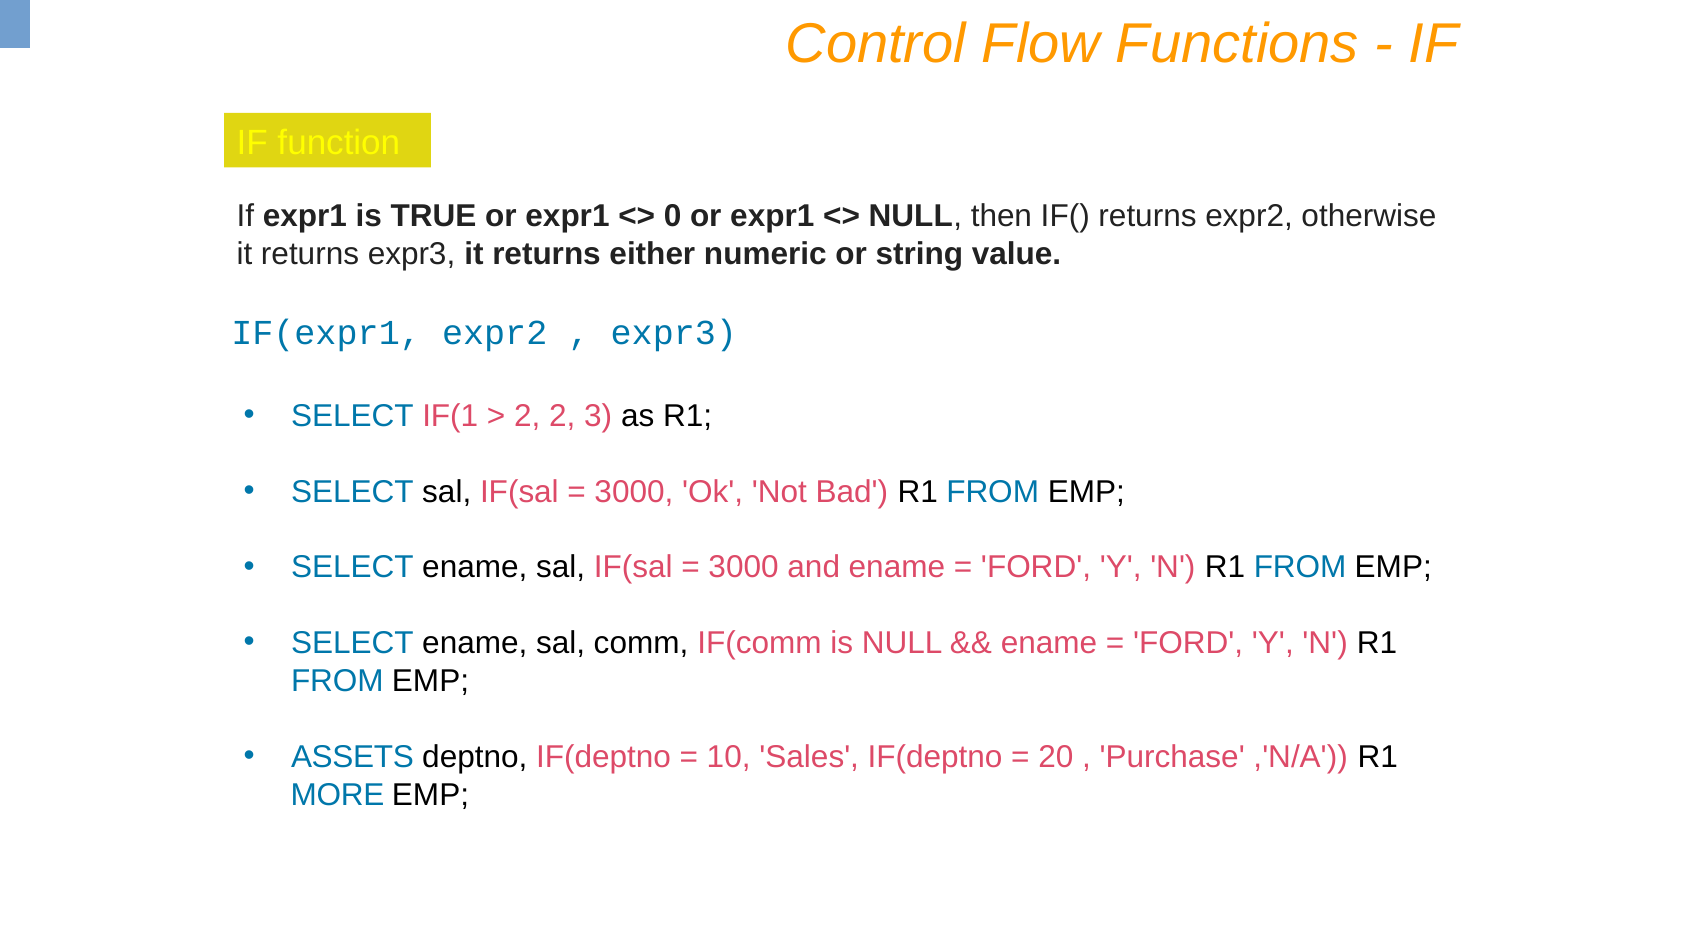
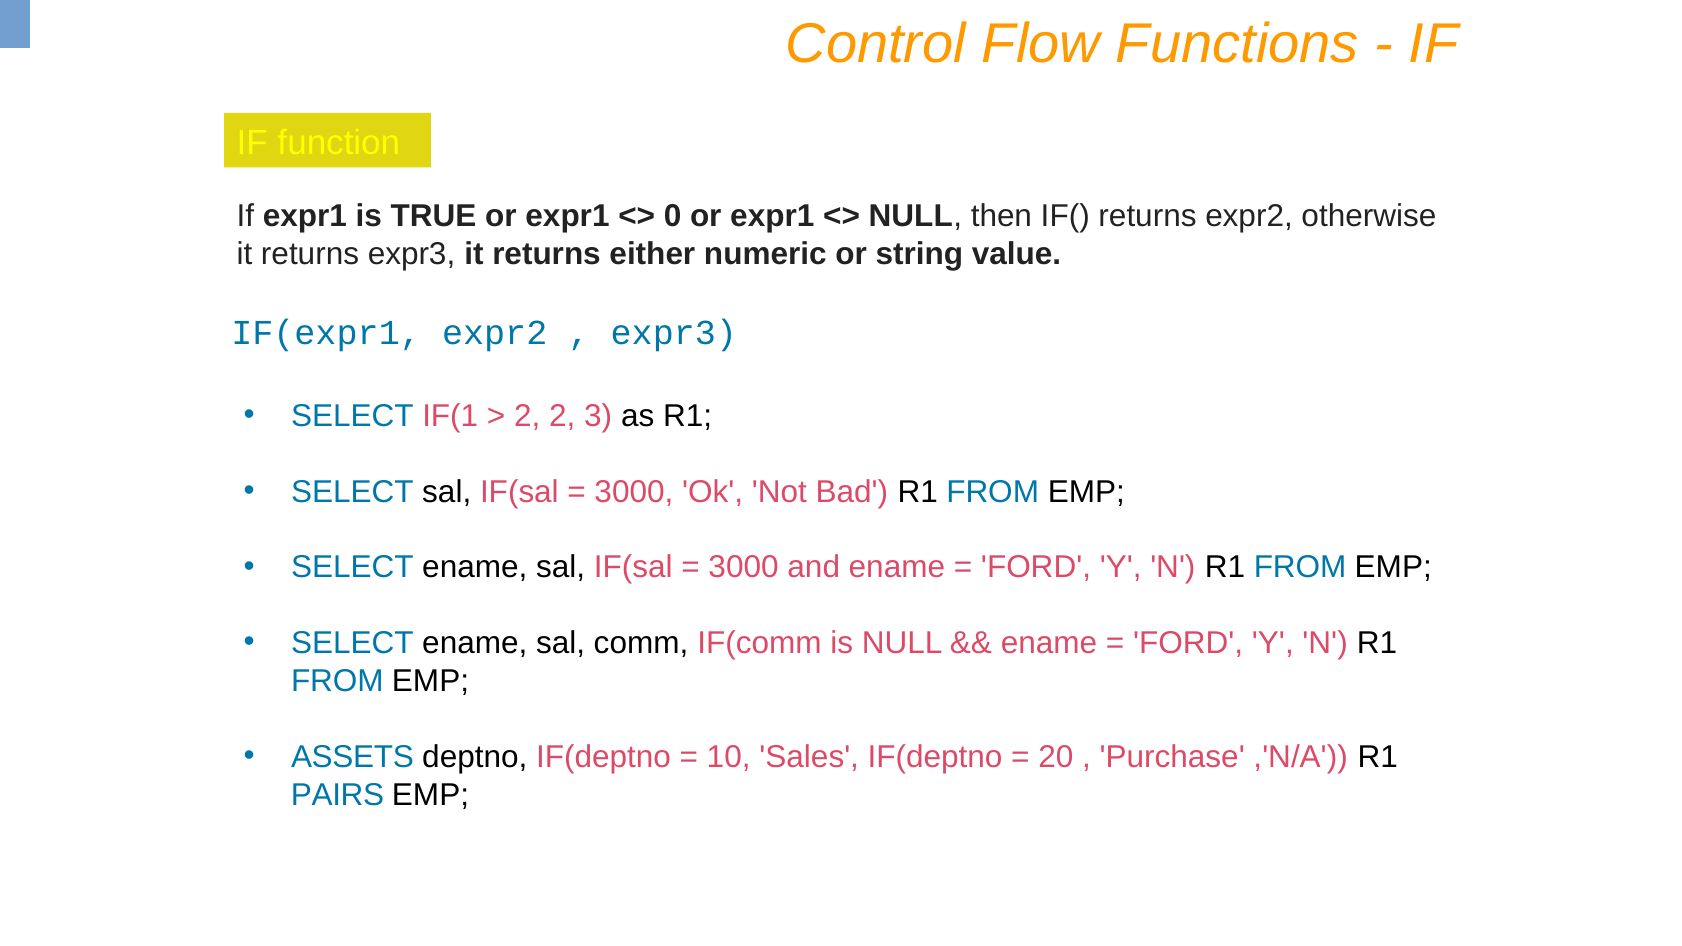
MORE: MORE -> PAIRS
